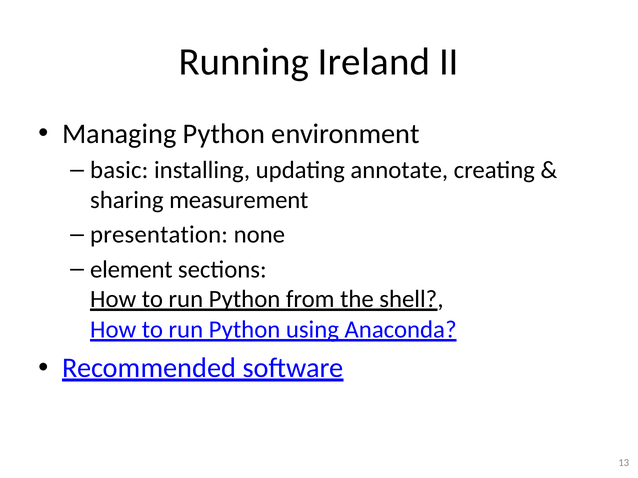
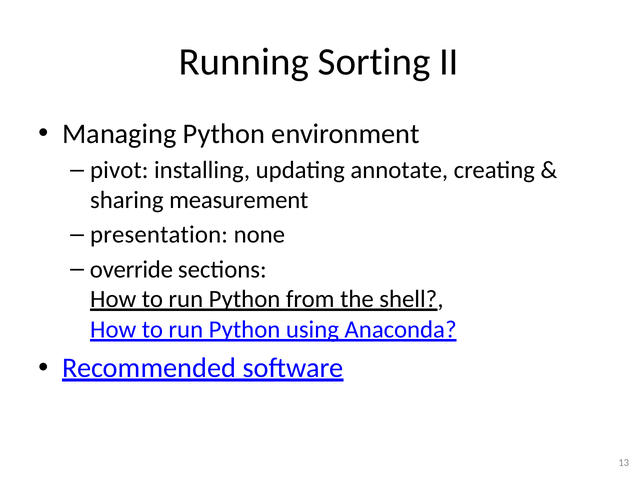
Ireland: Ireland -> Sorting
basic: basic -> pivot
element: element -> override
